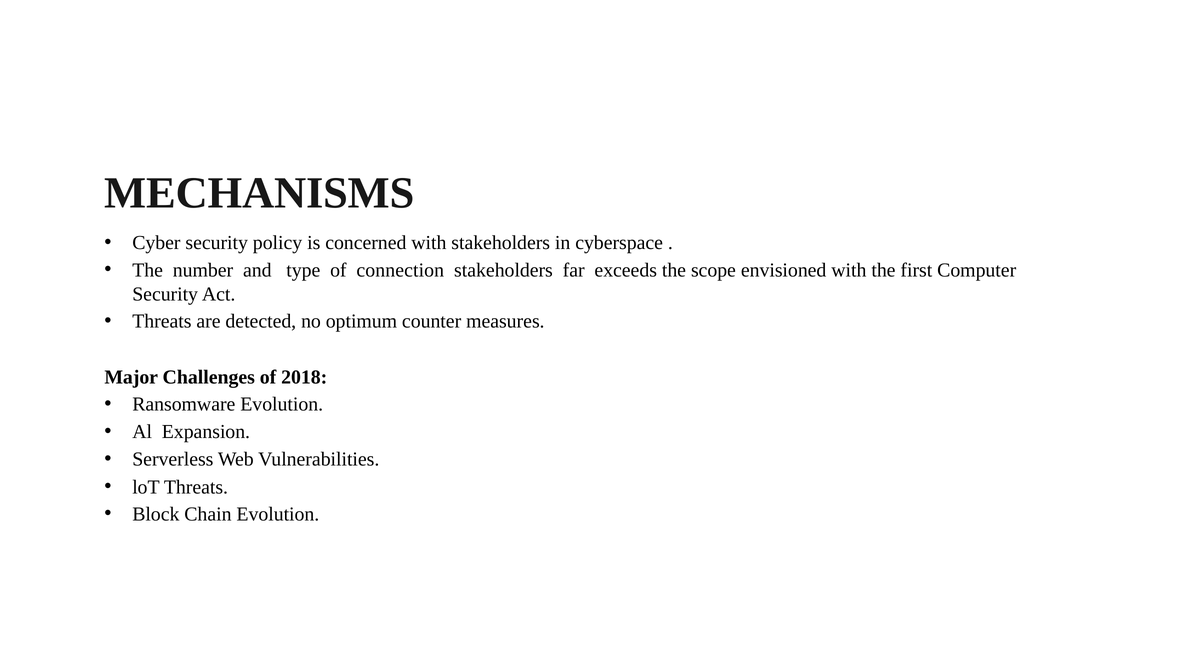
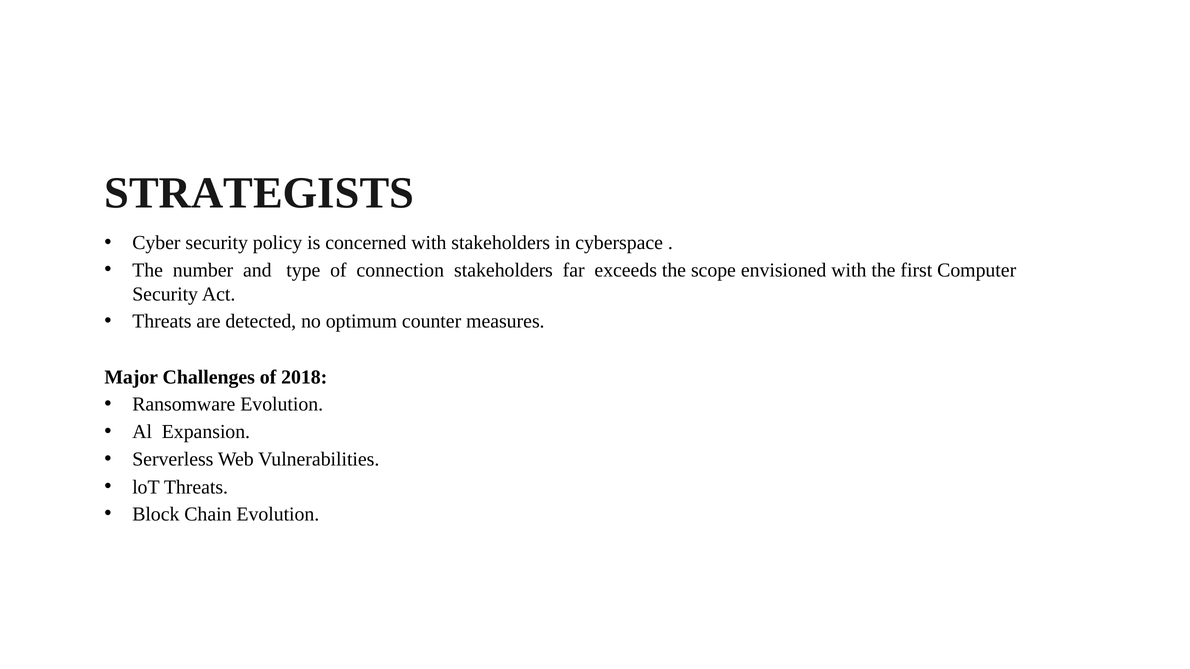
MECHANISMS: MECHANISMS -> STRATEGISTS
